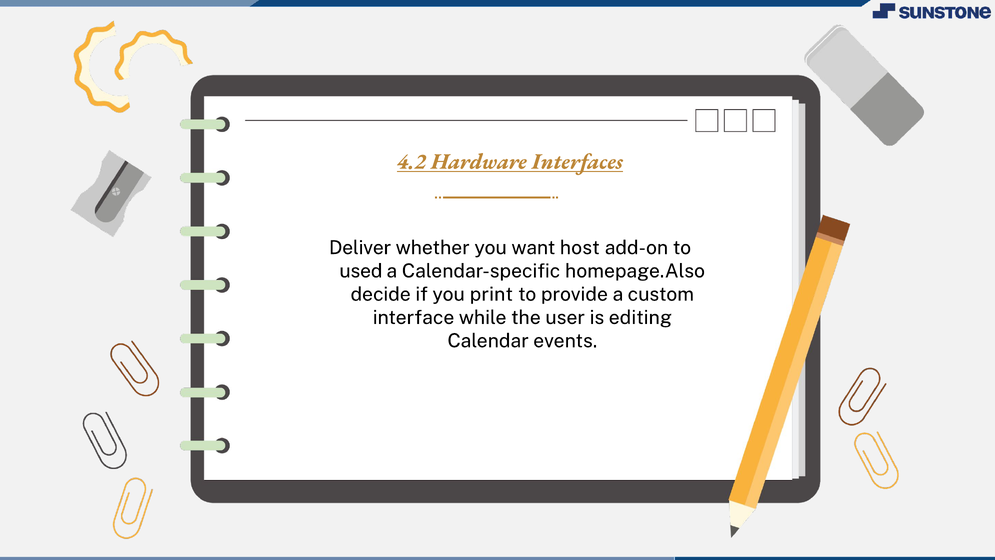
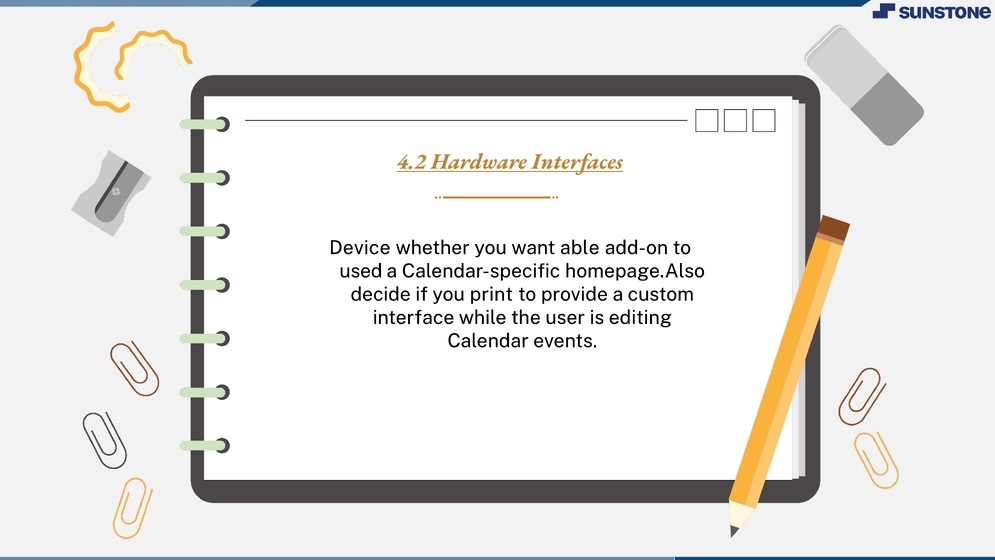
Deliver: Deliver -> Device
host: host -> able
